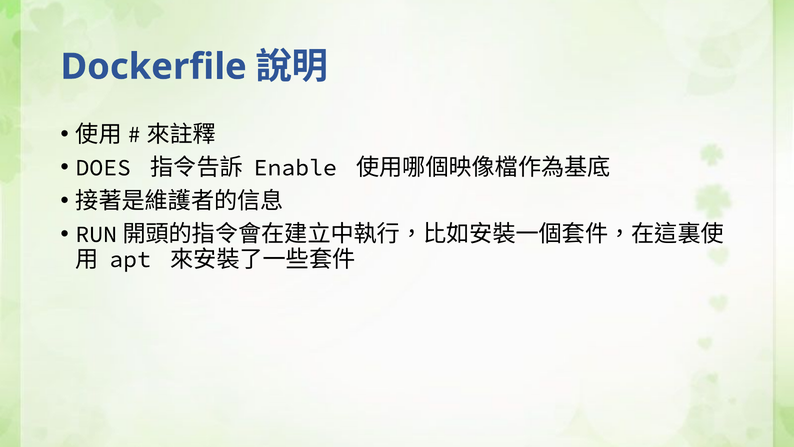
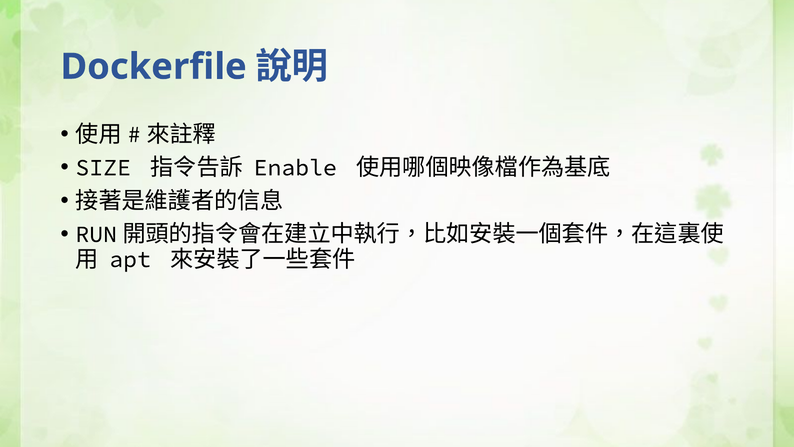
DOES: DOES -> SIZE
